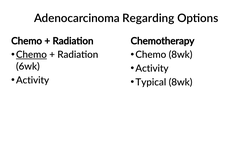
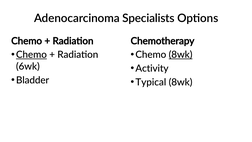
Regarding: Regarding -> Specialists
8wk at (181, 55) underline: none -> present
Activity at (33, 80): Activity -> Bladder
